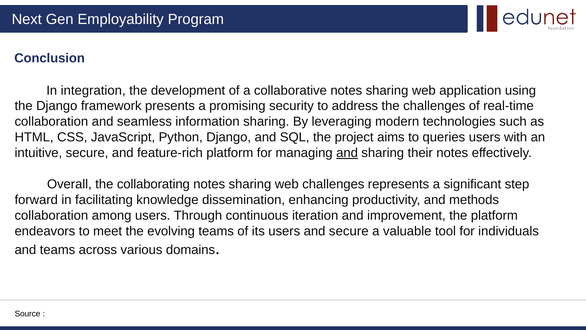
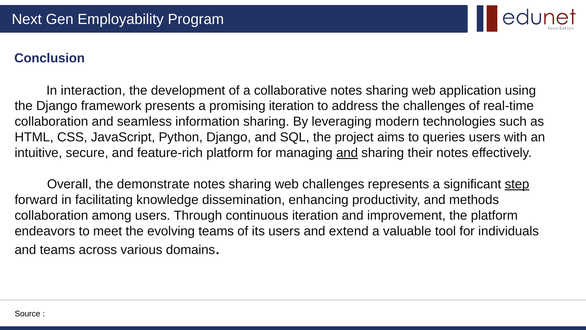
integration: integration -> interaction
promising security: security -> iteration
collaborating: collaborating -> demonstrate
step underline: none -> present
and secure: secure -> extend
